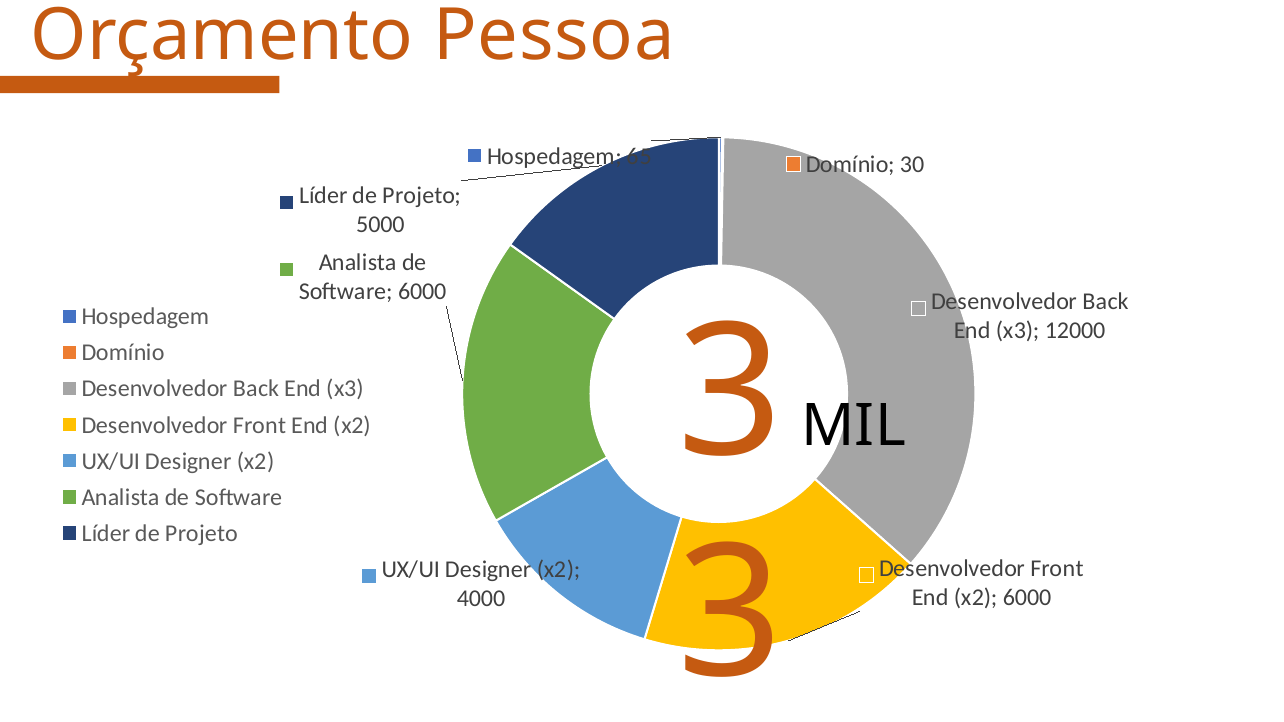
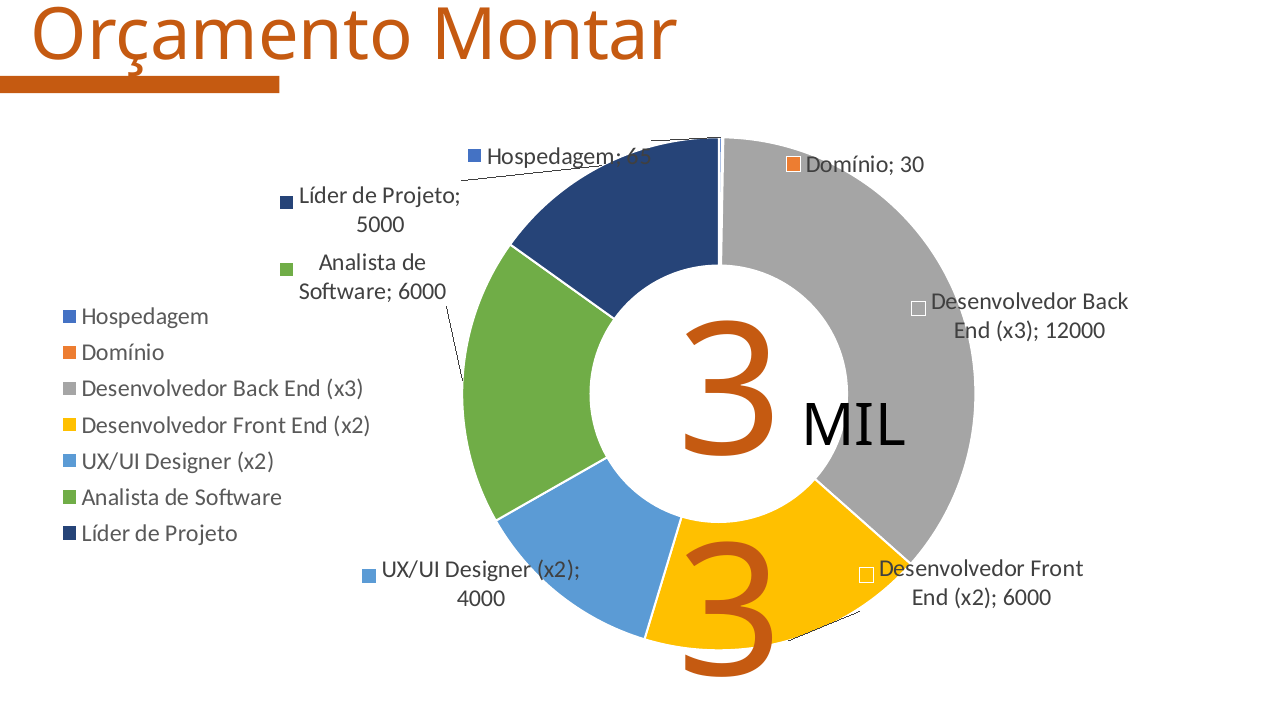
Pessoa: Pessoa -> Montar
